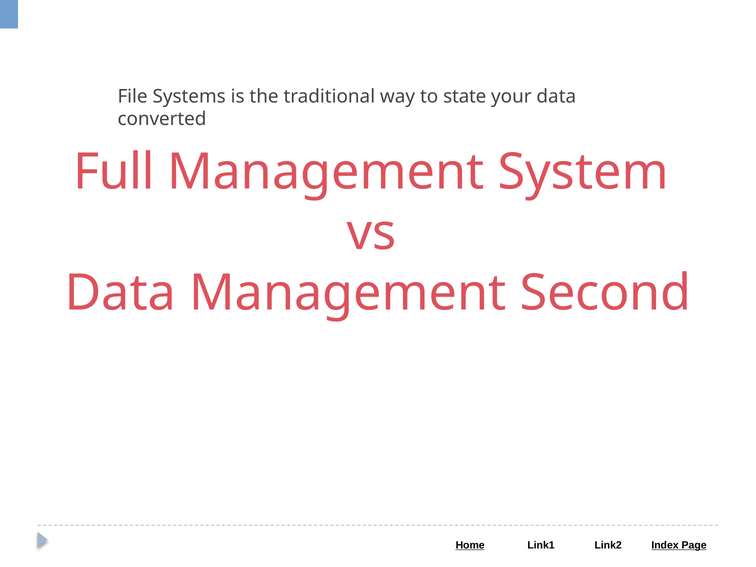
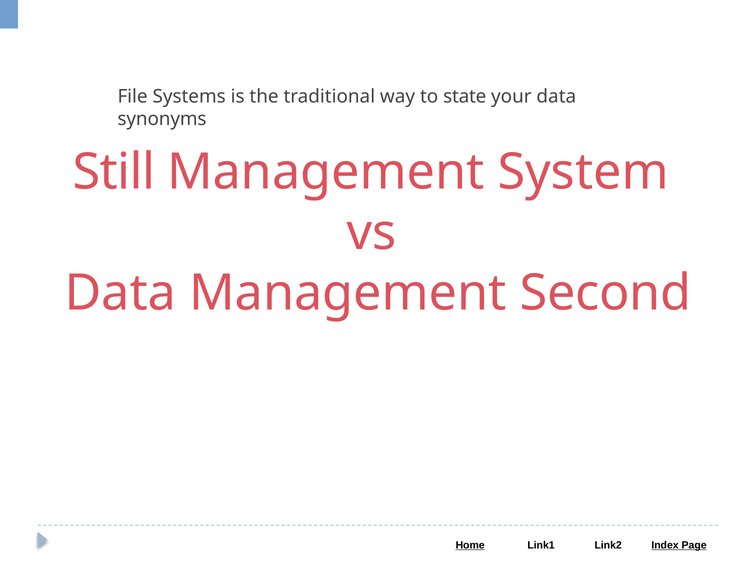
converted: converted -> synonyms
Full: Full -> Still
